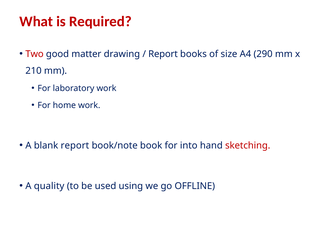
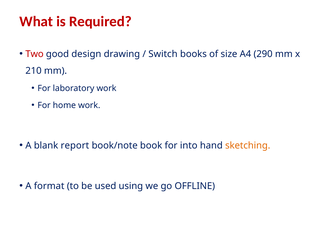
matter: matter -> design
Report at (163, 54): Report -> Switch
sketching colour: red -> orange
quality: quality -> format
